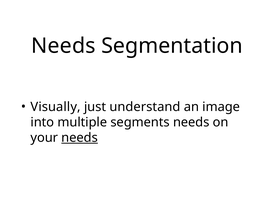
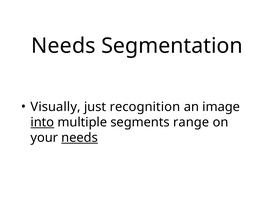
understand: understand -> recognition
into underline: none -> present
segments needs: needs -> range
